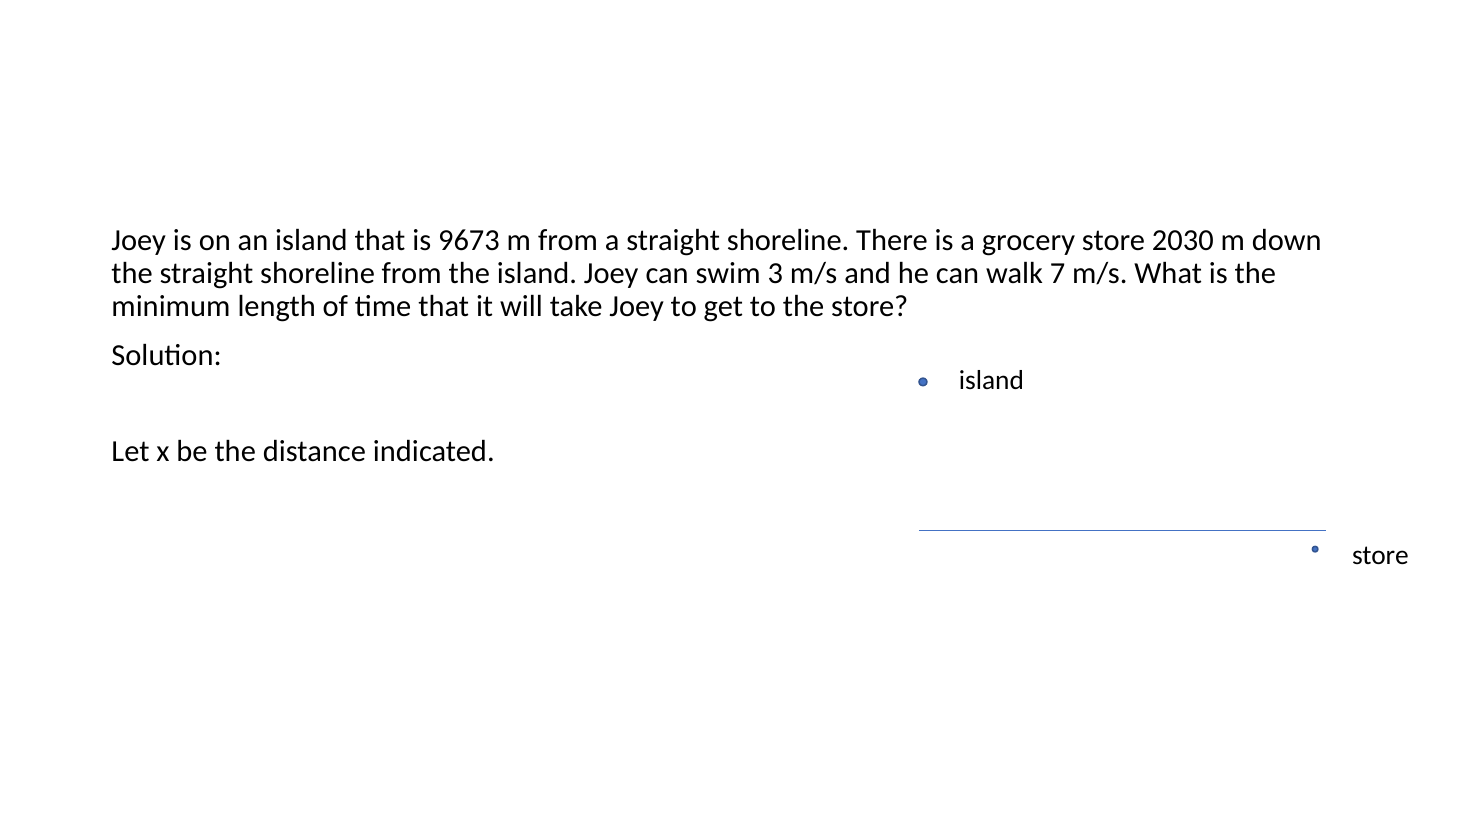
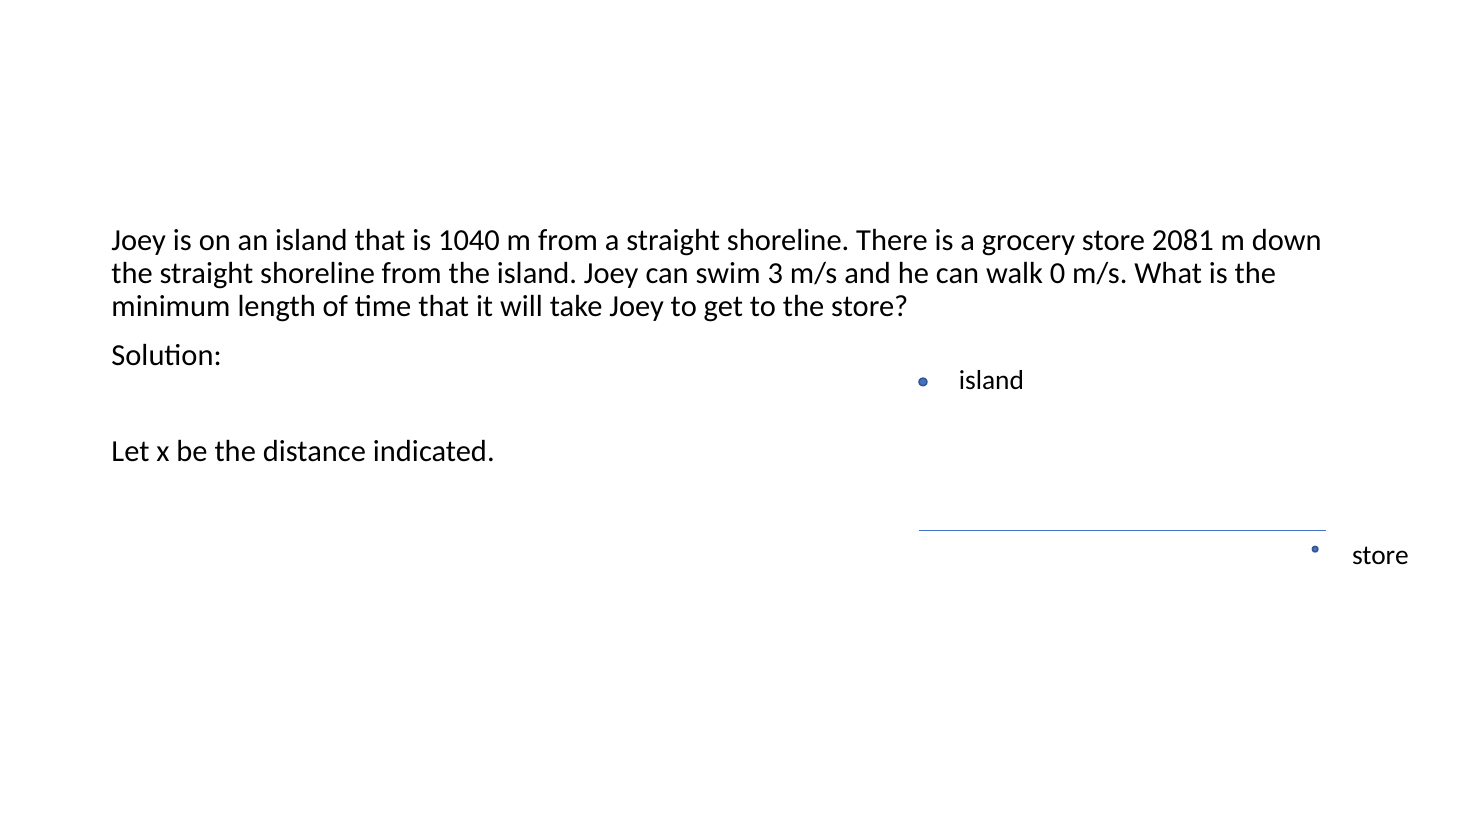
9673: 9673 -> 1040
2030: 2030 -> 2081
7: 7 -> 0
